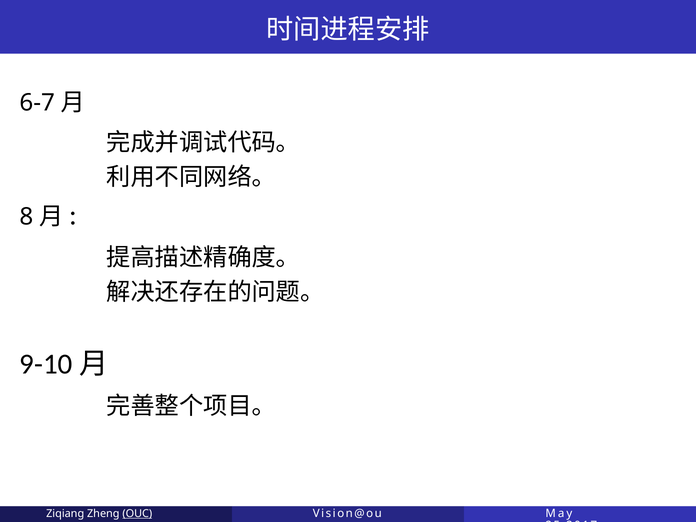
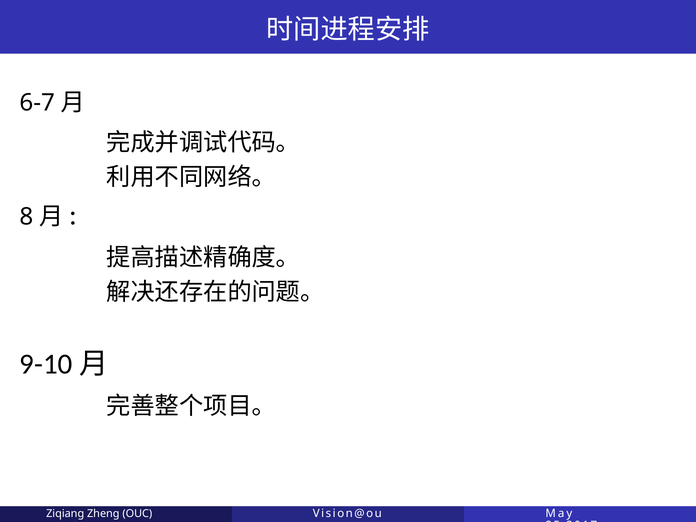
OUC underline: present -> none
